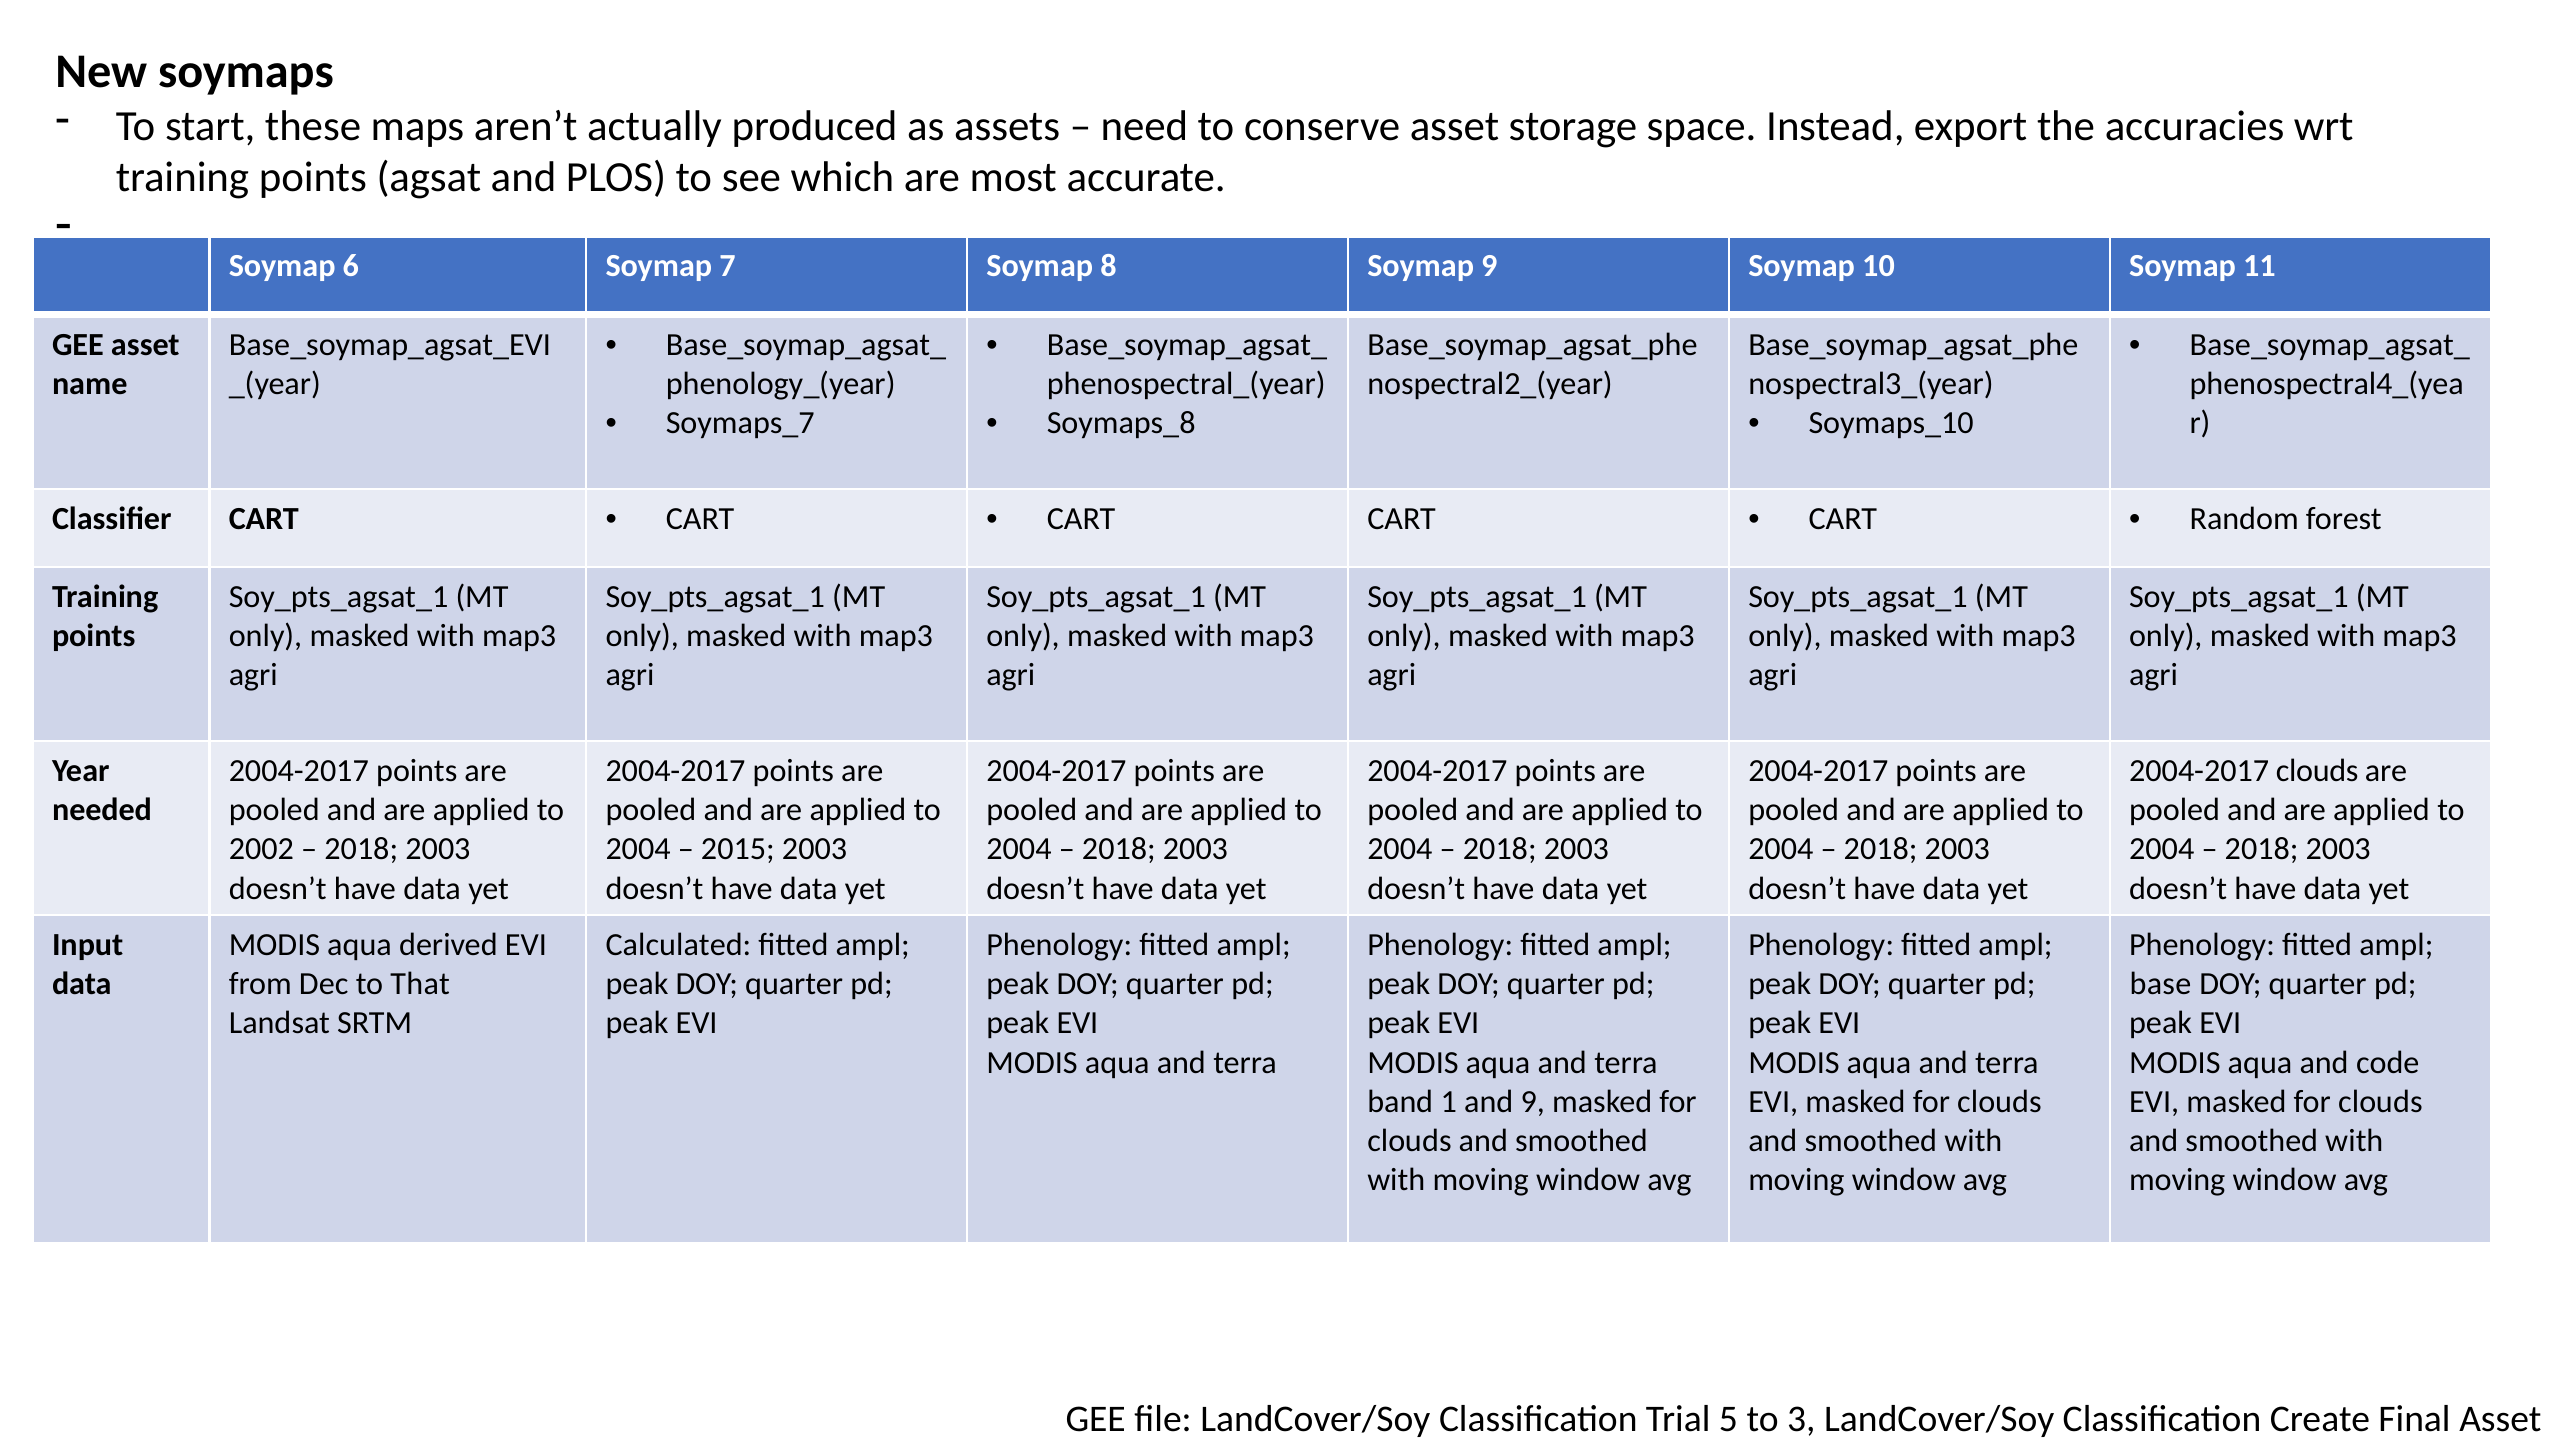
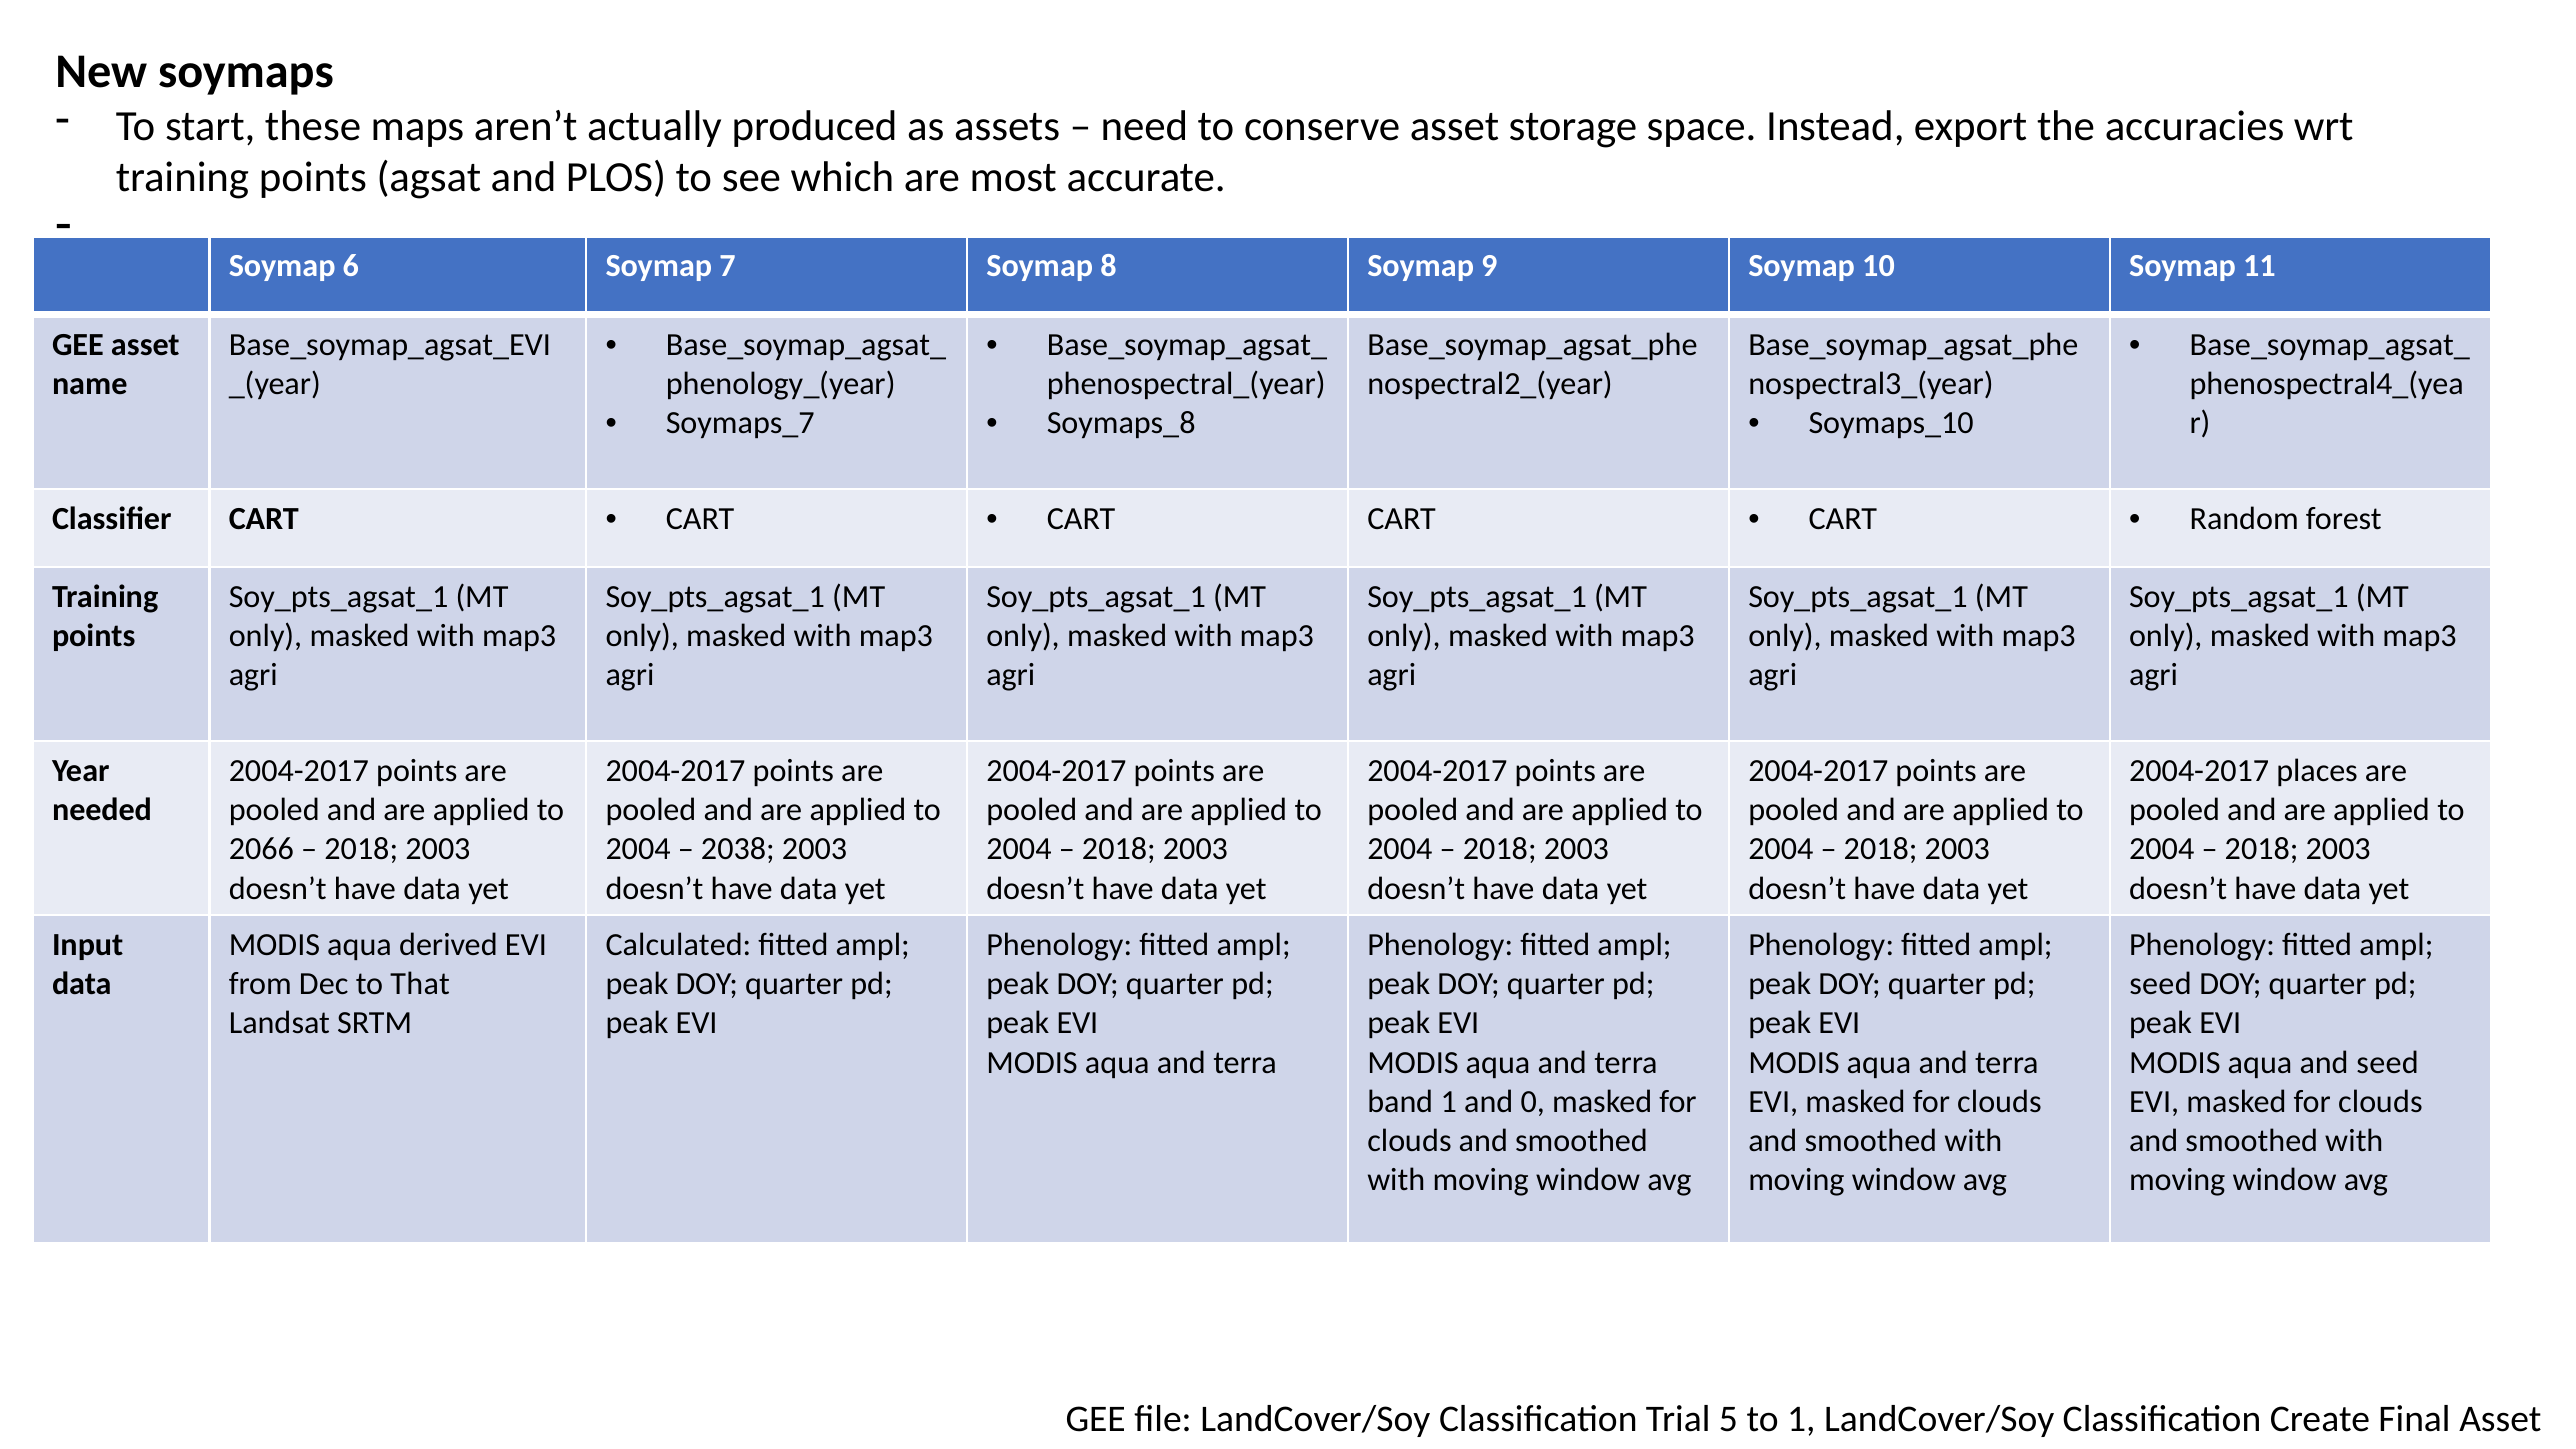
2004-2017 clouds: clouds -> places
2002: 2002 -> 2066
2015: 2015 -> 2038
base at (2160, 984): base -> seed
and code: code -> seed
and 9: 9 -> 0
to 3: 3 -> 1
